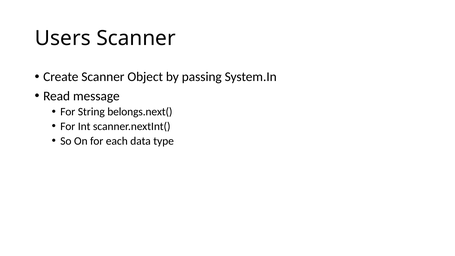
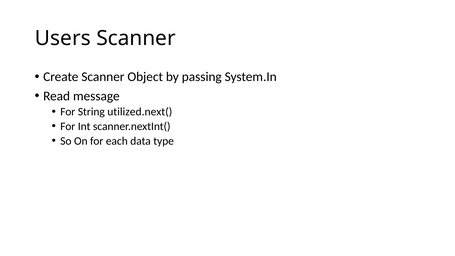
belongs.next(: belongs.next( -> utilized.next(
